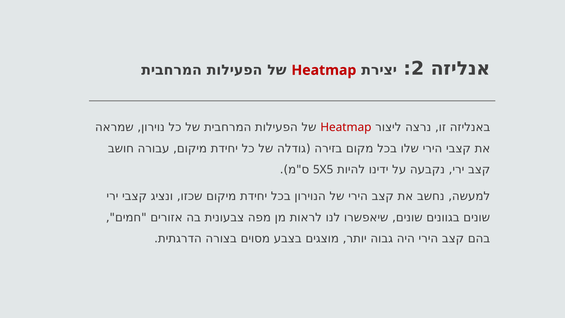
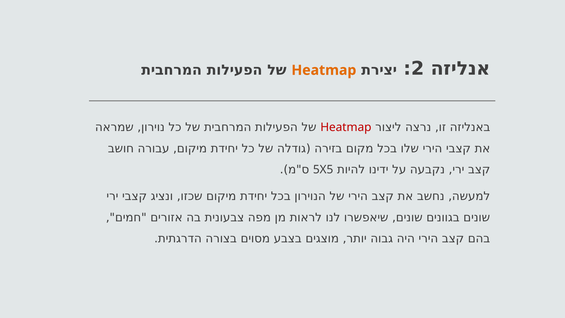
Heatmap at (324, 70) colour: red -> orange
